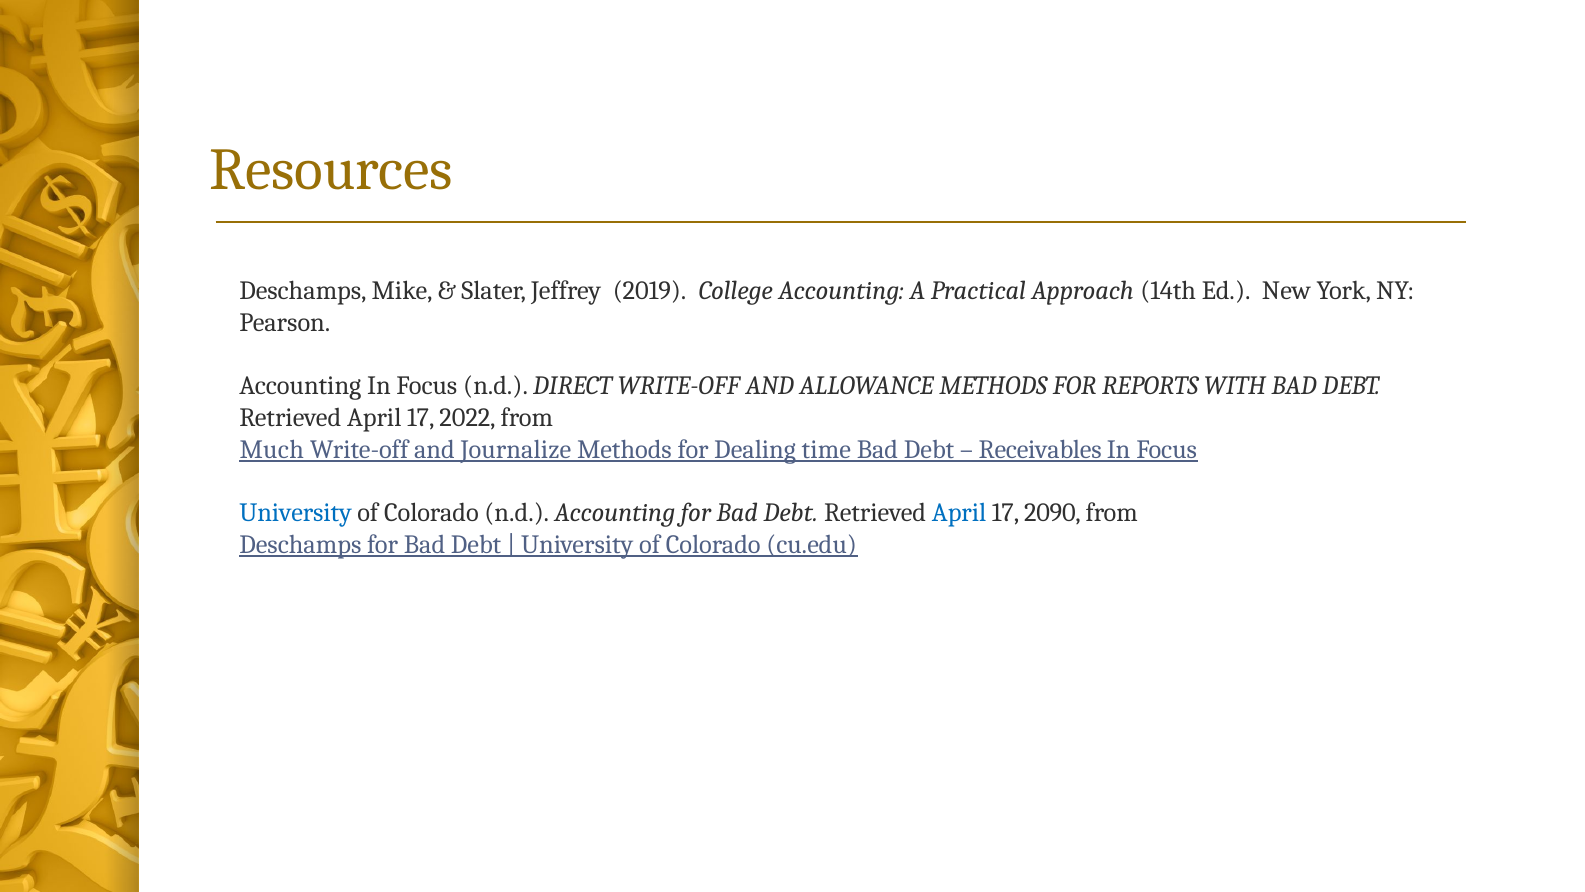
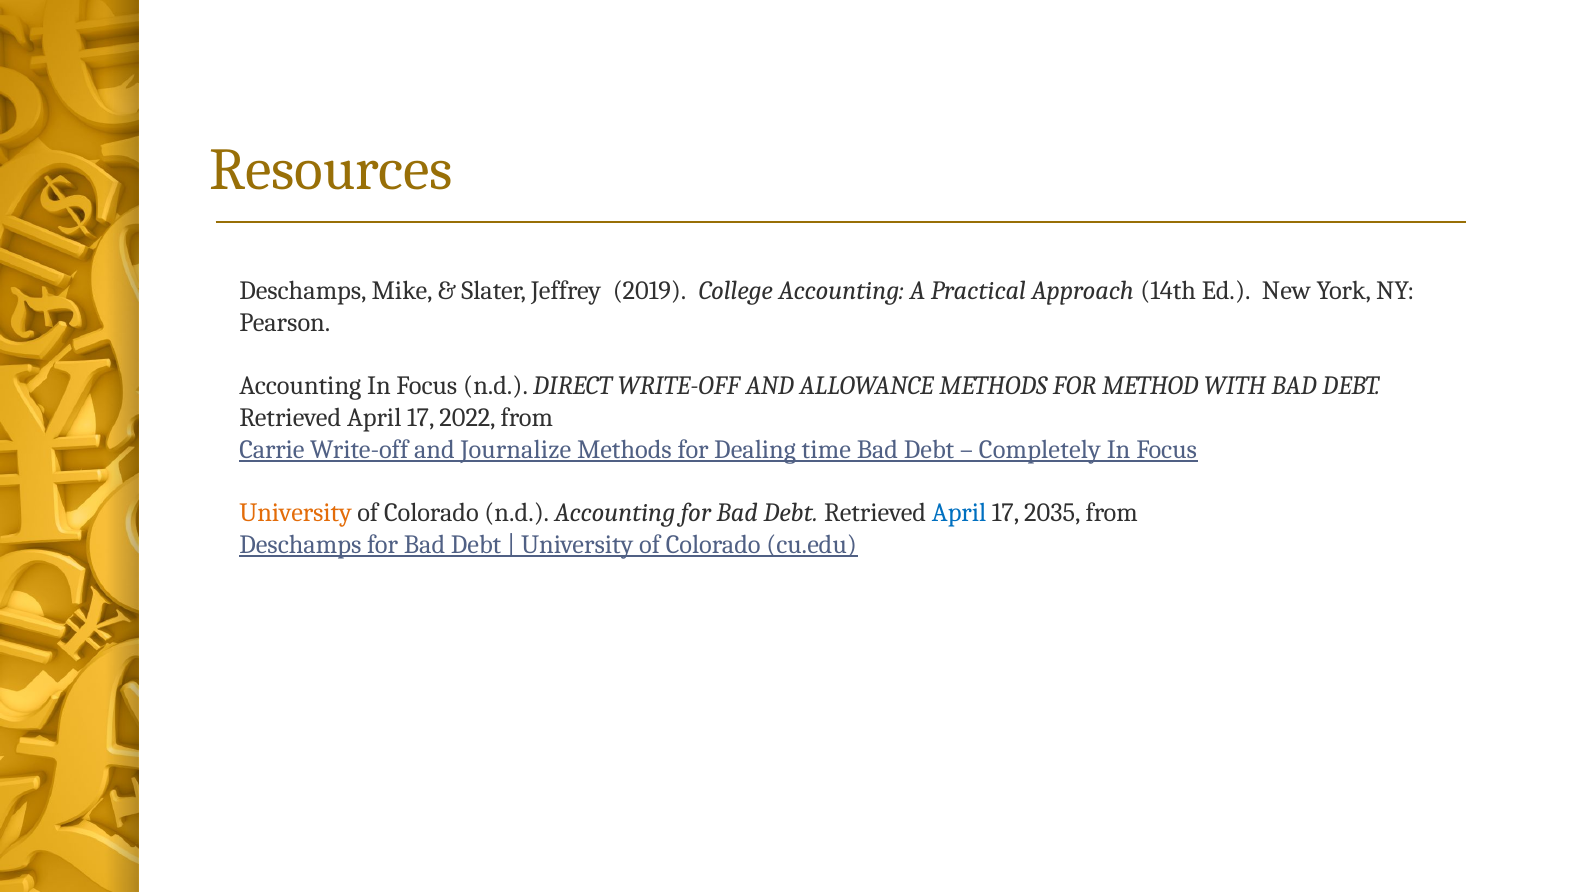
REPORTS: REPORTS -> METHOD
Much: Much -> Carrie
Receivables: Receivables -> Completely
University at (296, 513) colour: blue -> orange
2090: 2090 -> 2035
